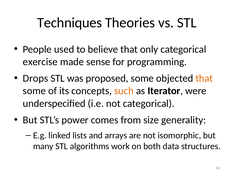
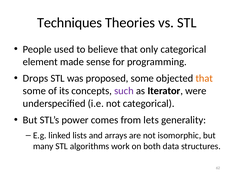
exercise: exercise -> element
such colour: orange -> purple
size: size -> lets
